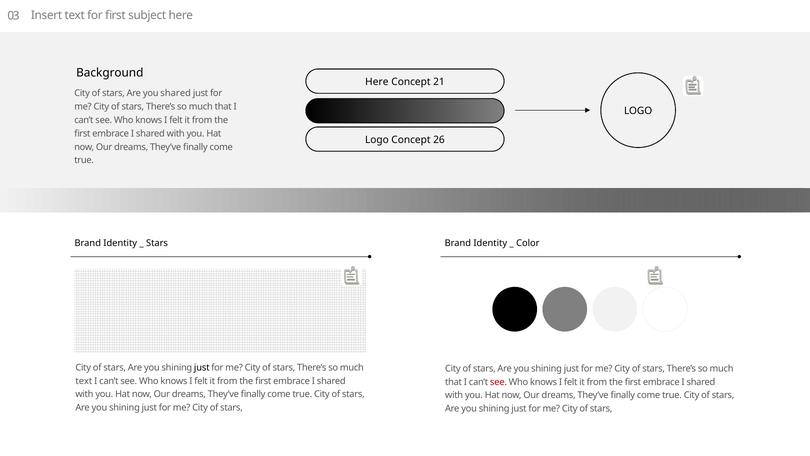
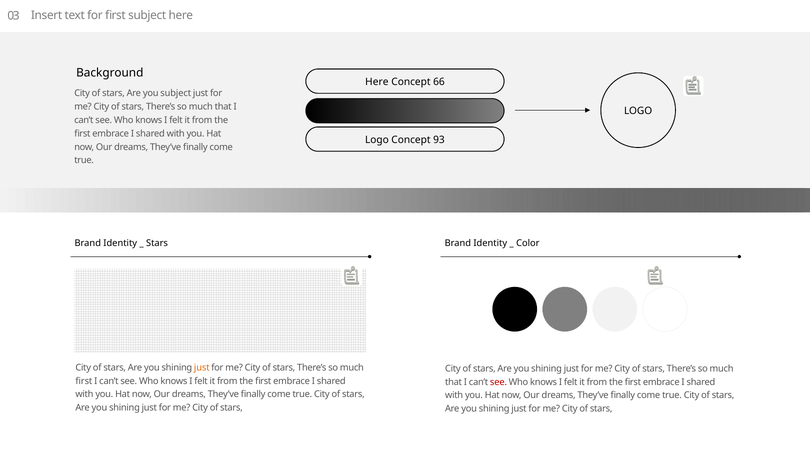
21: 21 -> 66
you shared: shared -> subject
26: 26 -> 93
just at (202, 367) colour: black -> orange
text at (84, 381): text -> first
